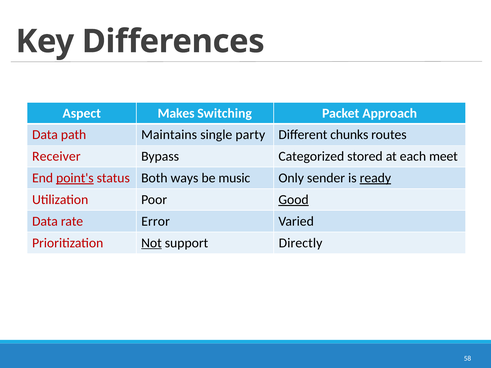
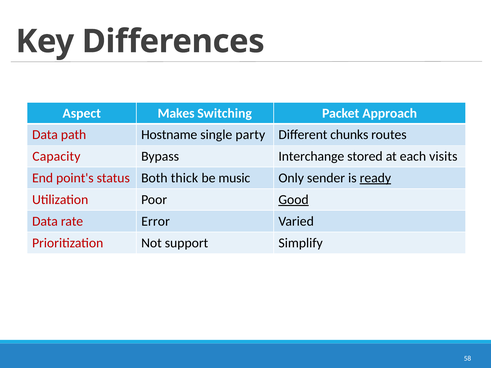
Maintains: Maintains -> Hostname
Receiver: Receiver -> Capacity
Categorized: Categorized -> Interchange
meet: meet -> visits
point's underline: present -> none
ways: ways -> thick
Not underline: present -> none
Directly: Directly -> Simplify
